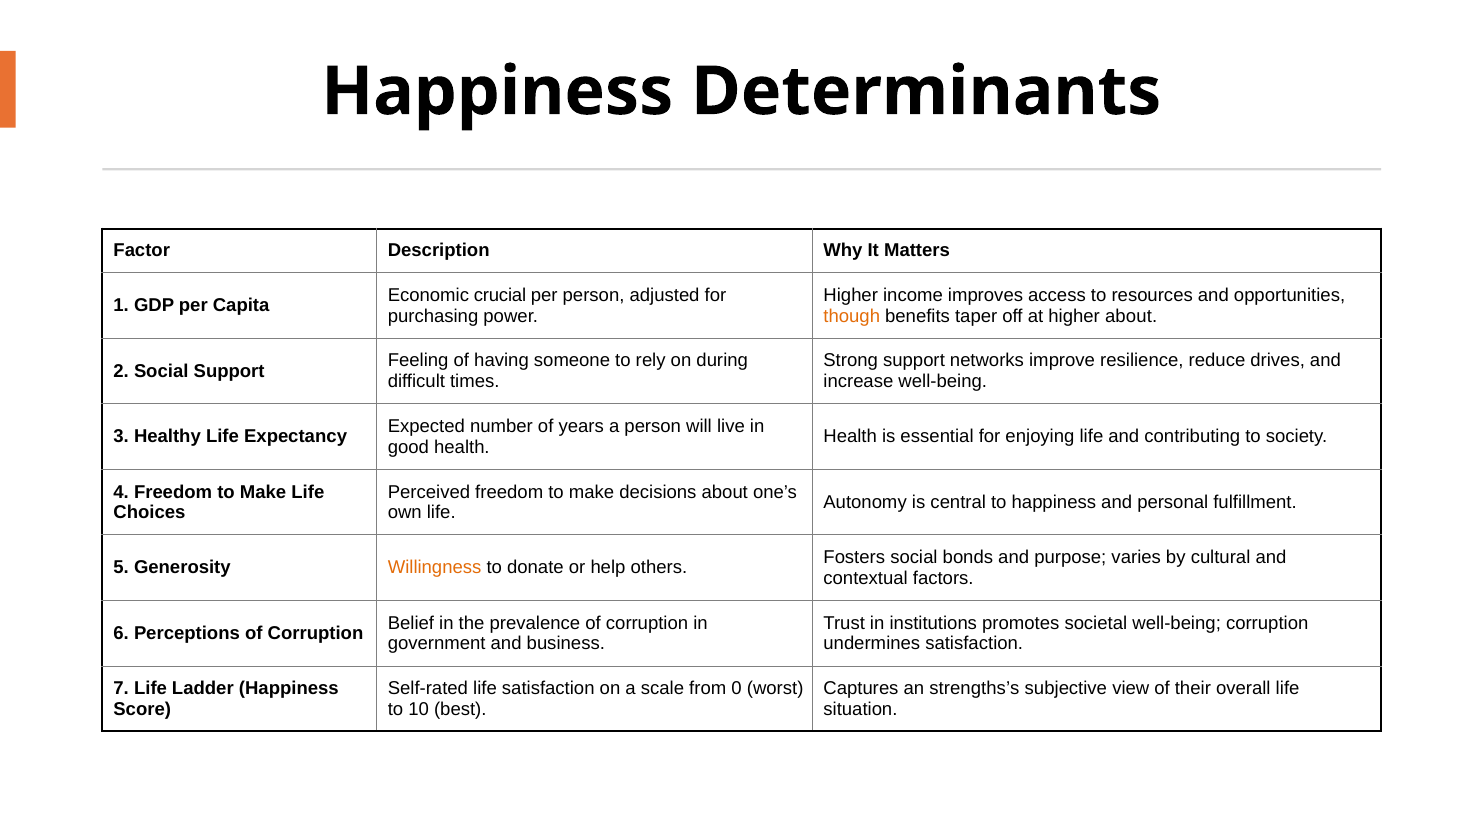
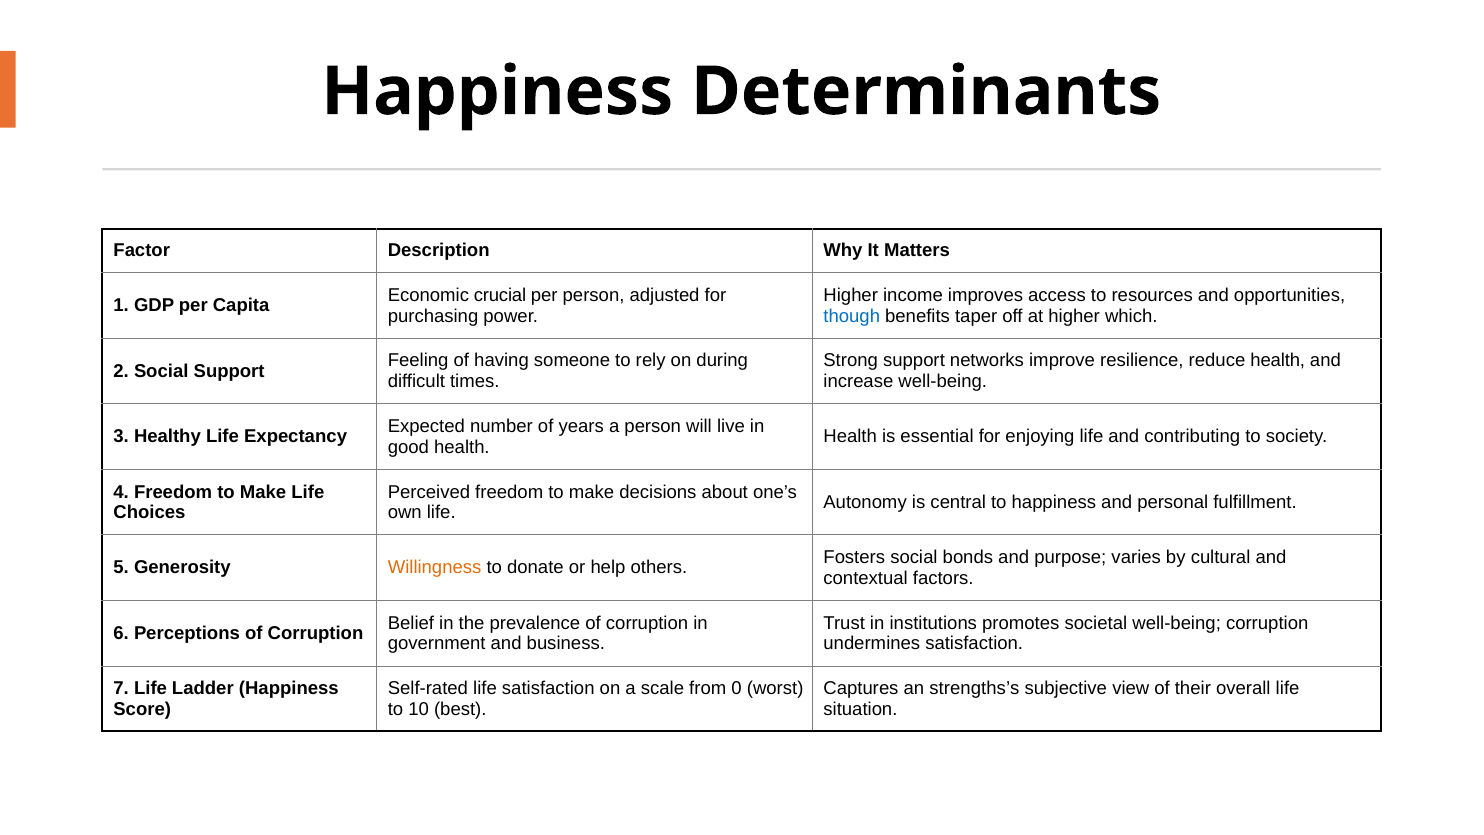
though colour: orange -> blue
higher about: about -> which
reduce drives: drives -> health
